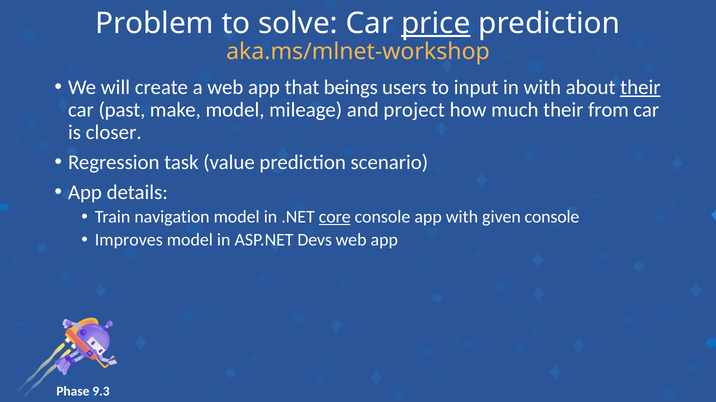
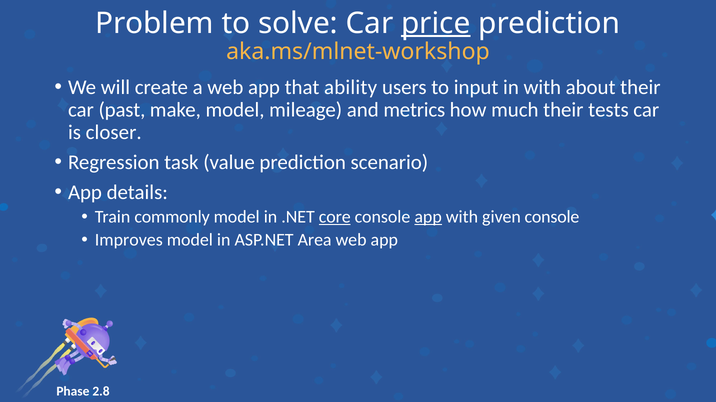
beings: beings -> ability
their at (640, 87) underline: present -> none
project: project -> metrics
from: from -> tests
navigation: navigation -> commonly
app at (428, 217) underline: none -> present
Devs: Devs -> Area
9.3: 9.3 -> 2.8
